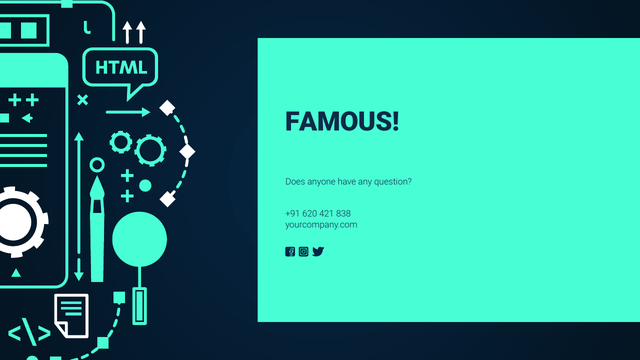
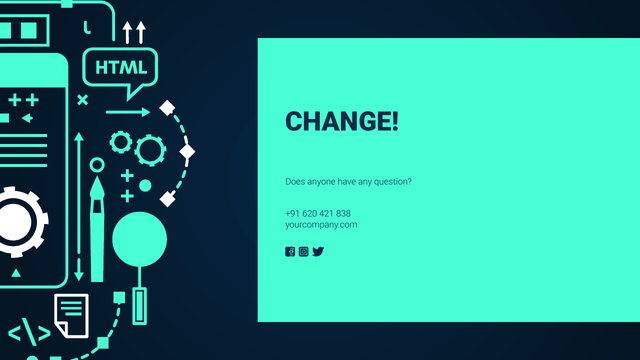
FAMOUS: FAMOUS -> CHANGE
